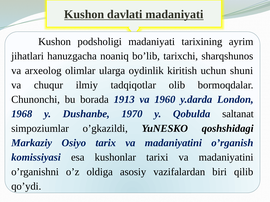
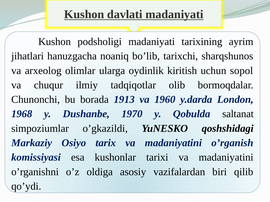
shuni: shuni -> sopol
